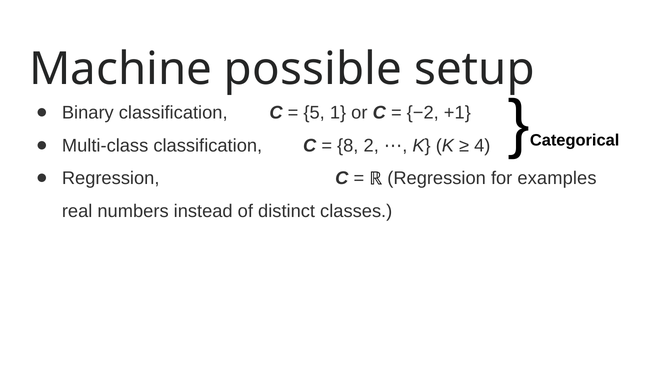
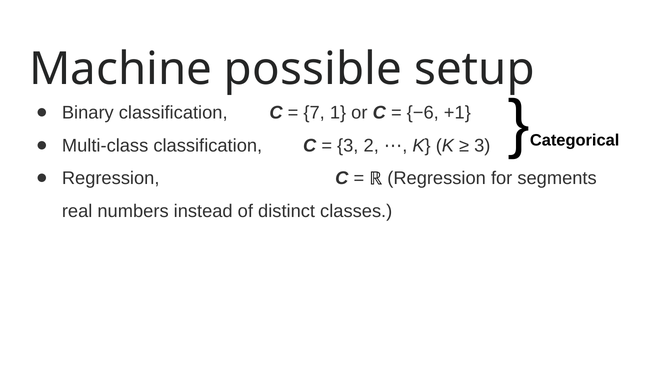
5: 5 -> 7
−2: −2 -> −6
8 at (348, 146): 8 -> 3
4 at (482, 146): 4 -> 3
examples: examples -> segments
